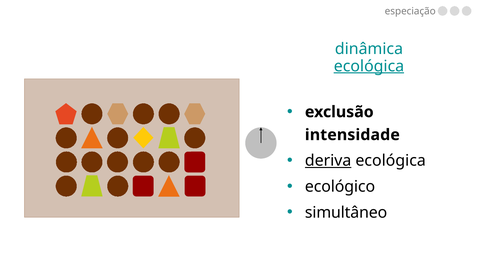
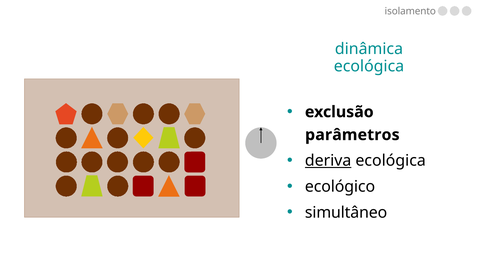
especiação: especiação -> isolamento
ecológica at (369, 66) underline: present -> none
intensidade: intensidade -> parâmetros
